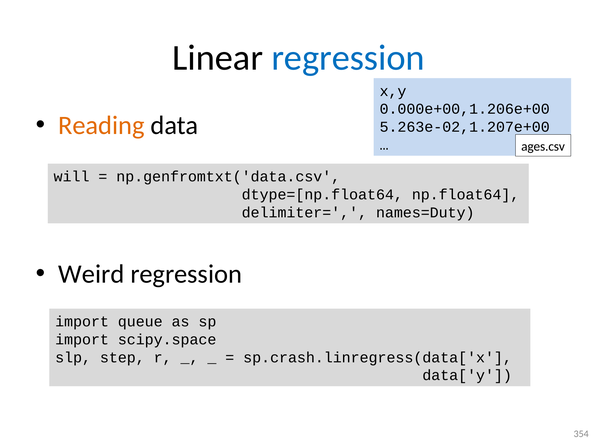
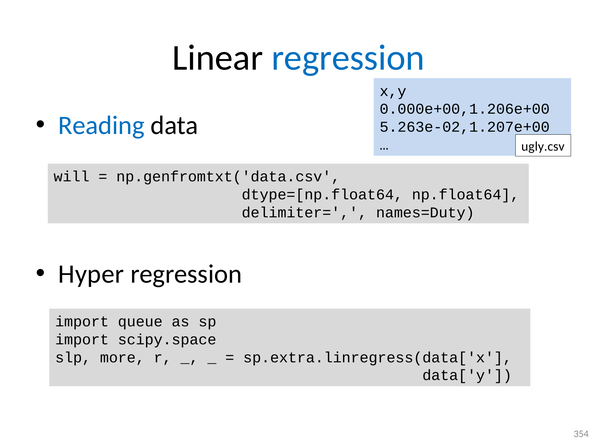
Reading colour: orange -> blue
ages.csv: ages.csv -> ugly.csv
Weird: Weird -> Hyper
step: step -> more
sp.crash.linregress(data['x: sp.crash.linregress(data['x -> sp.extra.linregress(data['x
